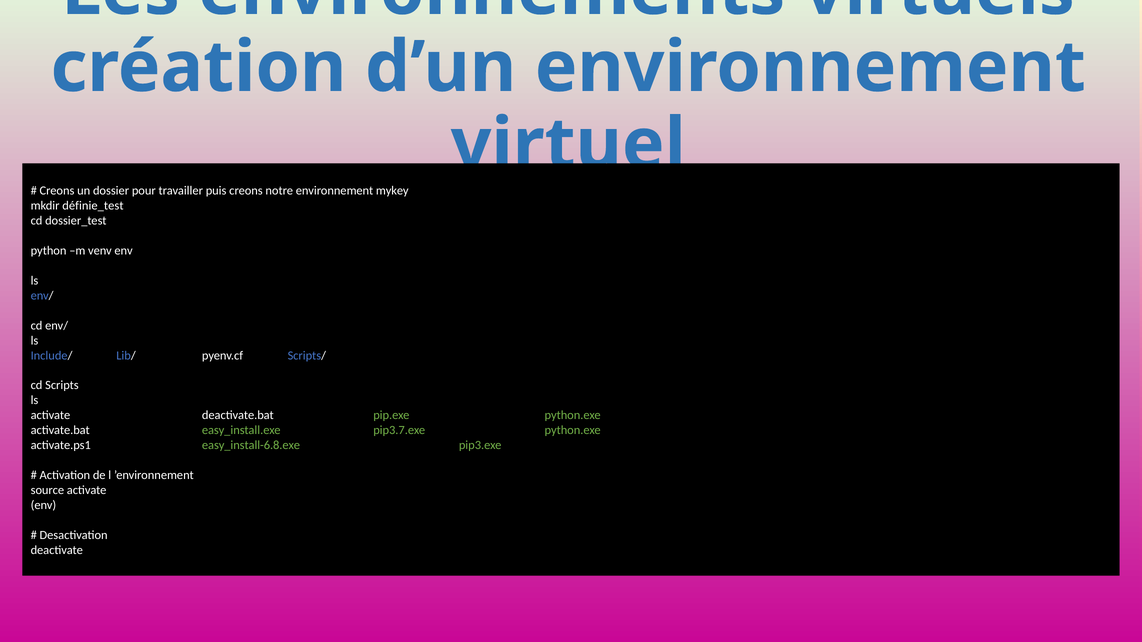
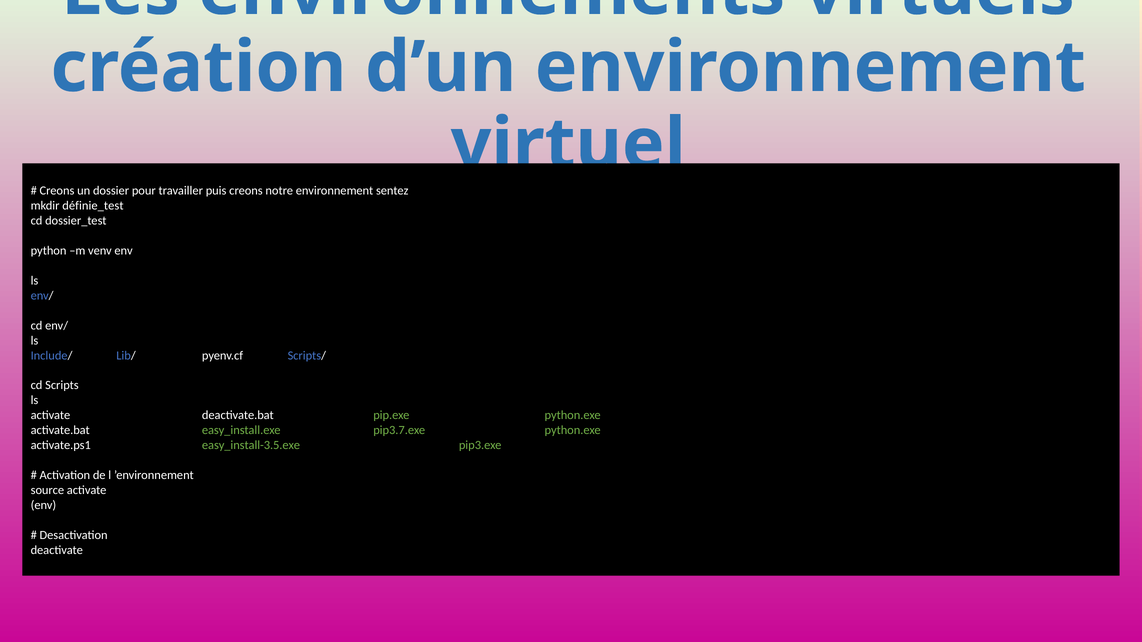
mykey: mykey -> sentez
easy_install-6.8.exe: easy_install-6.8.exe -> easy_install-3.5.exe
